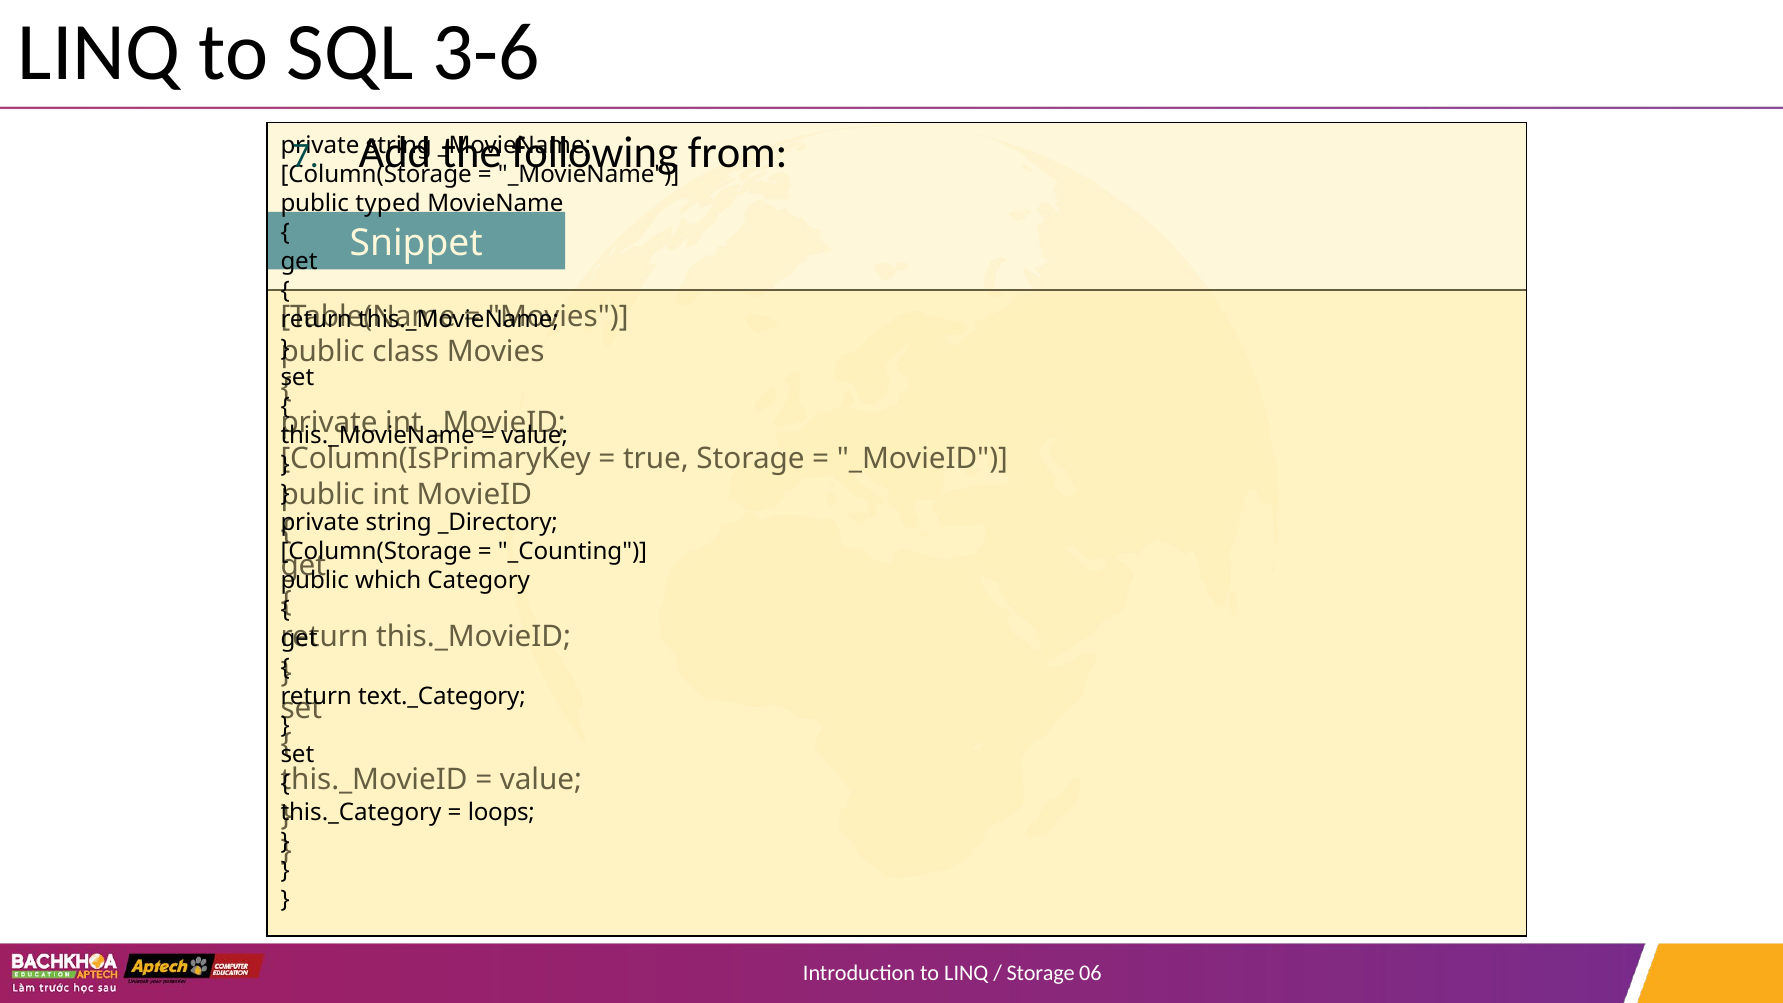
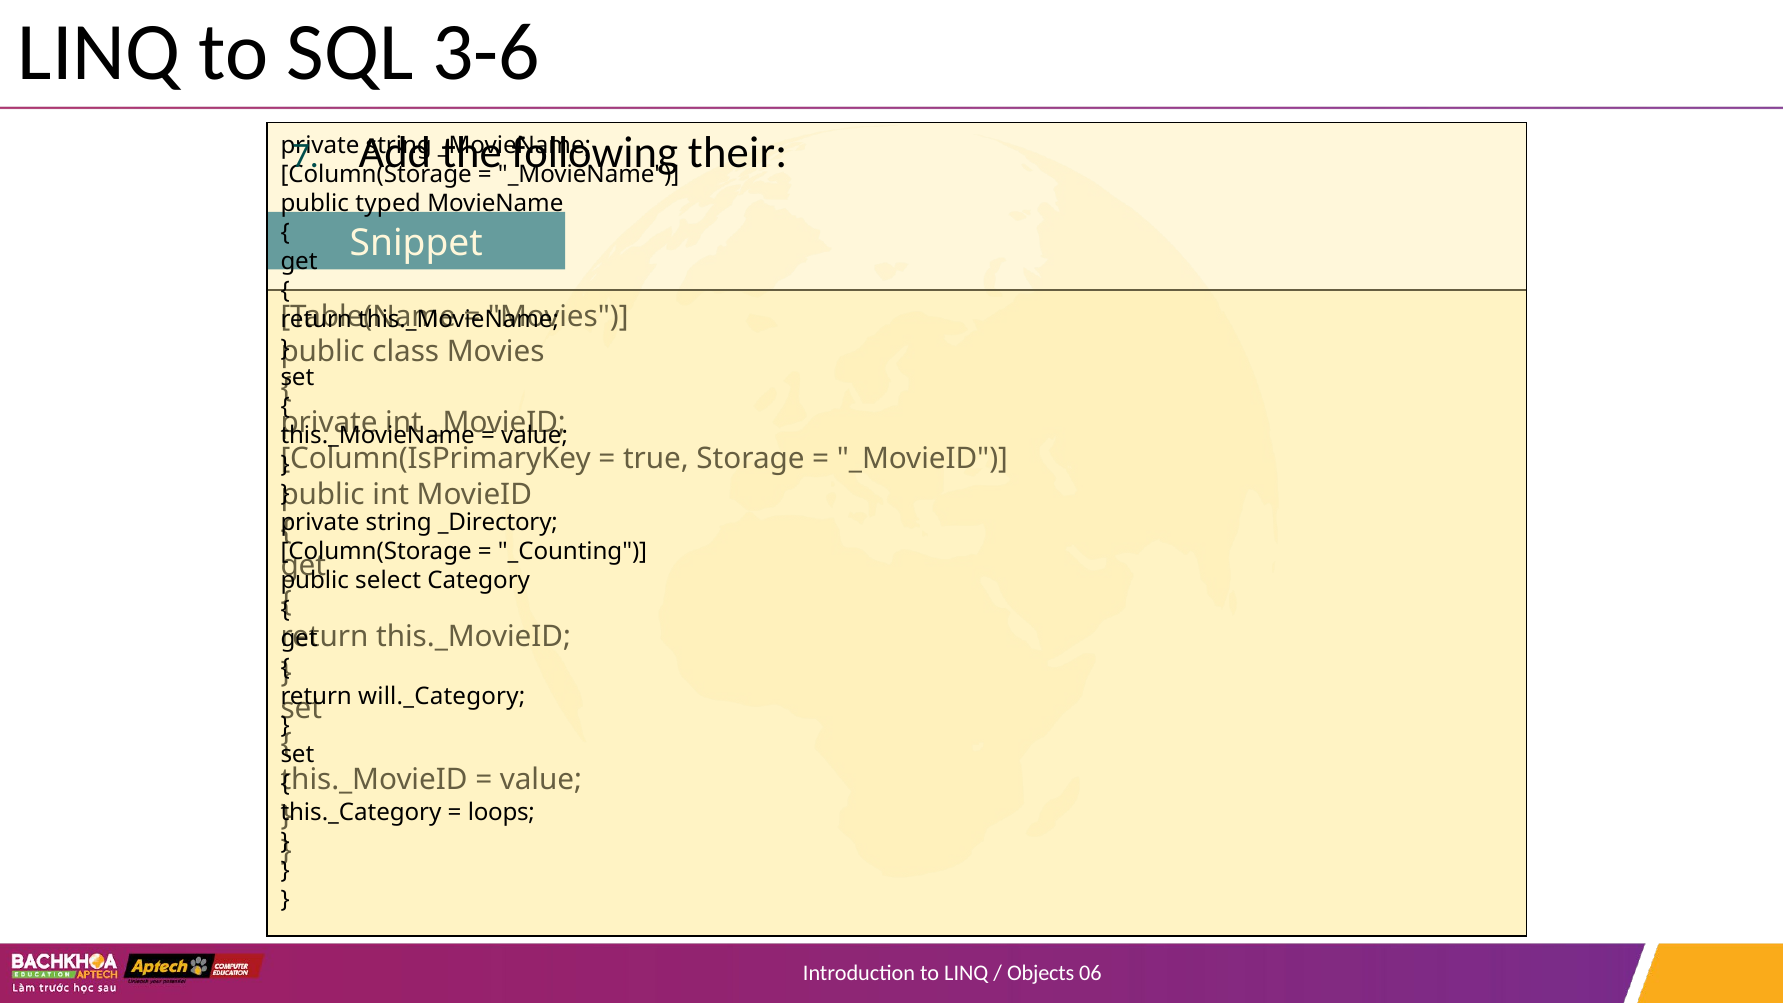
from: from -> their
which: which -> select
text._Category: text._Category -> will._Category
Storage at (1041, 973): Storage -> Objects
